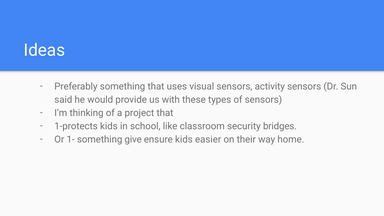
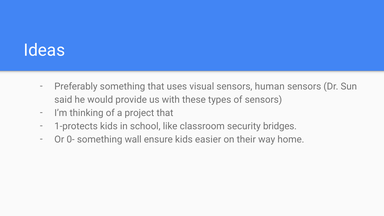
activity: activity -> human
1-: 1- -> 0-
give: give -> wall
